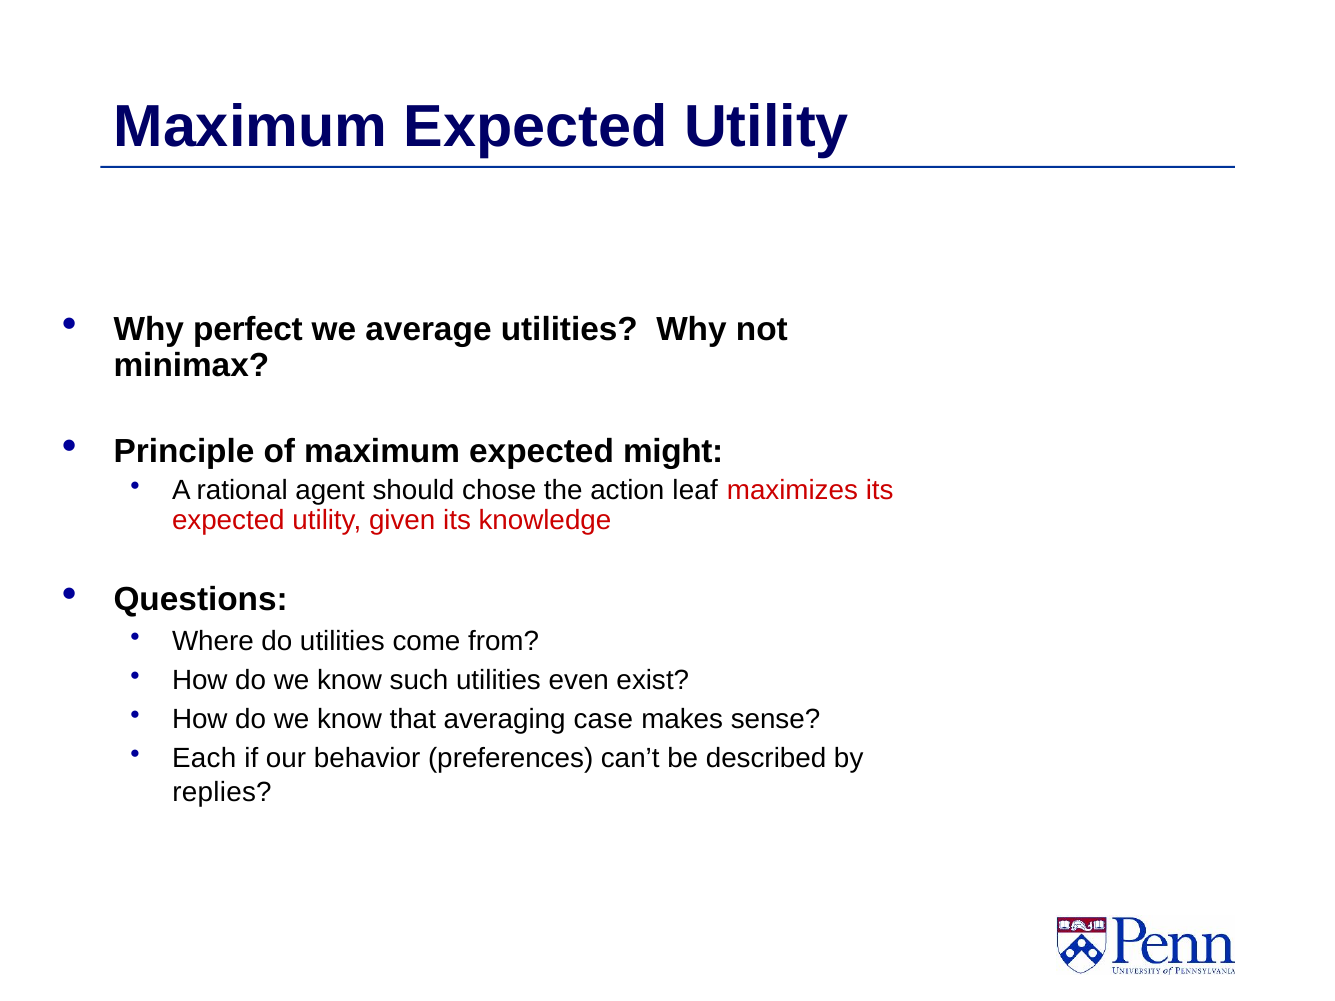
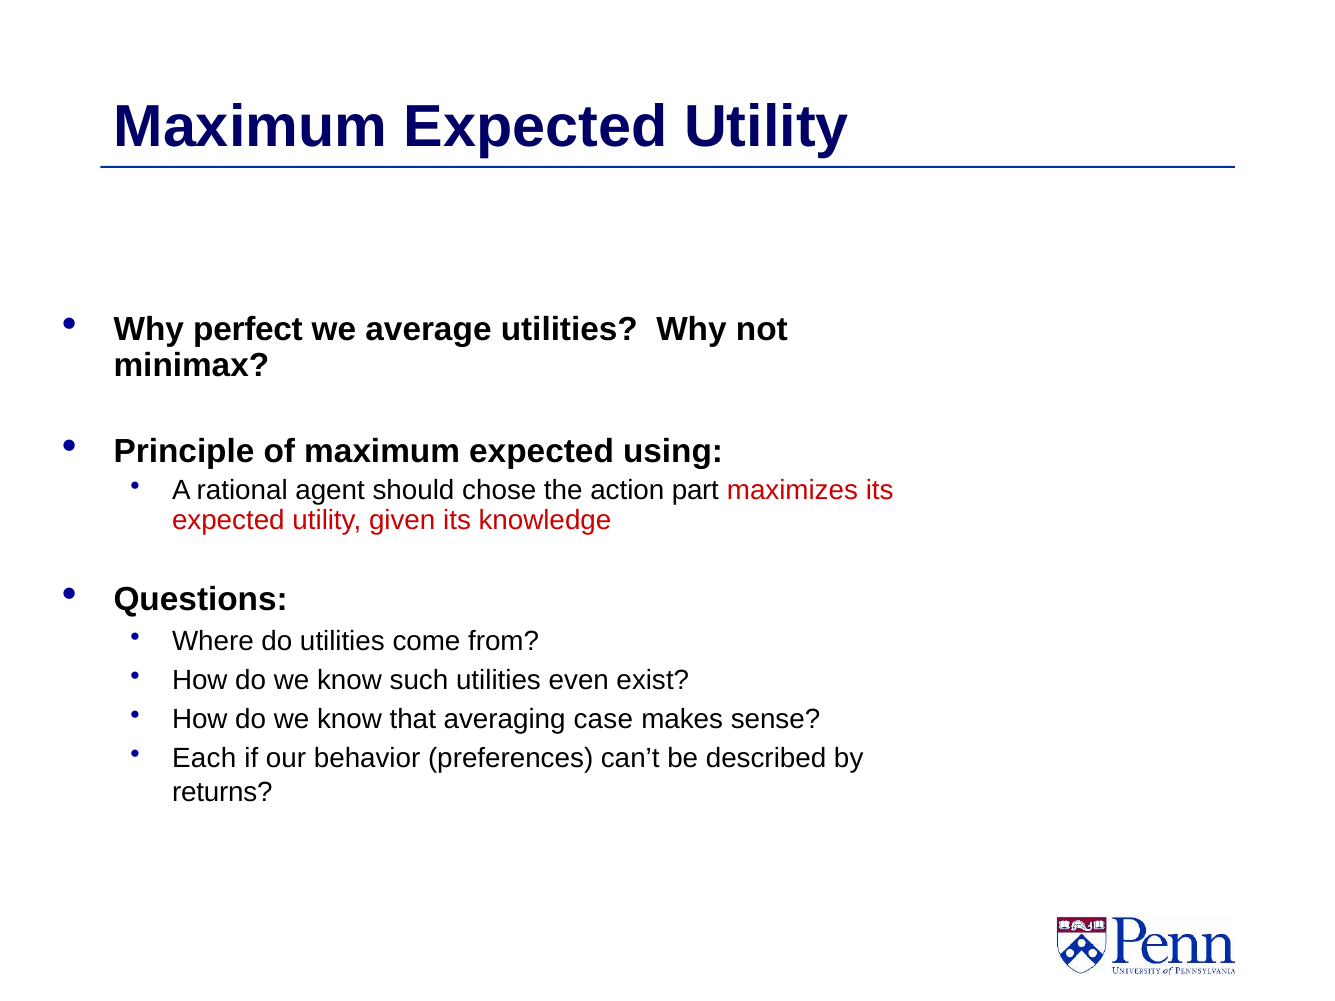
might: might -> using
leaf: leaf -> part
replies: replies -> returns
